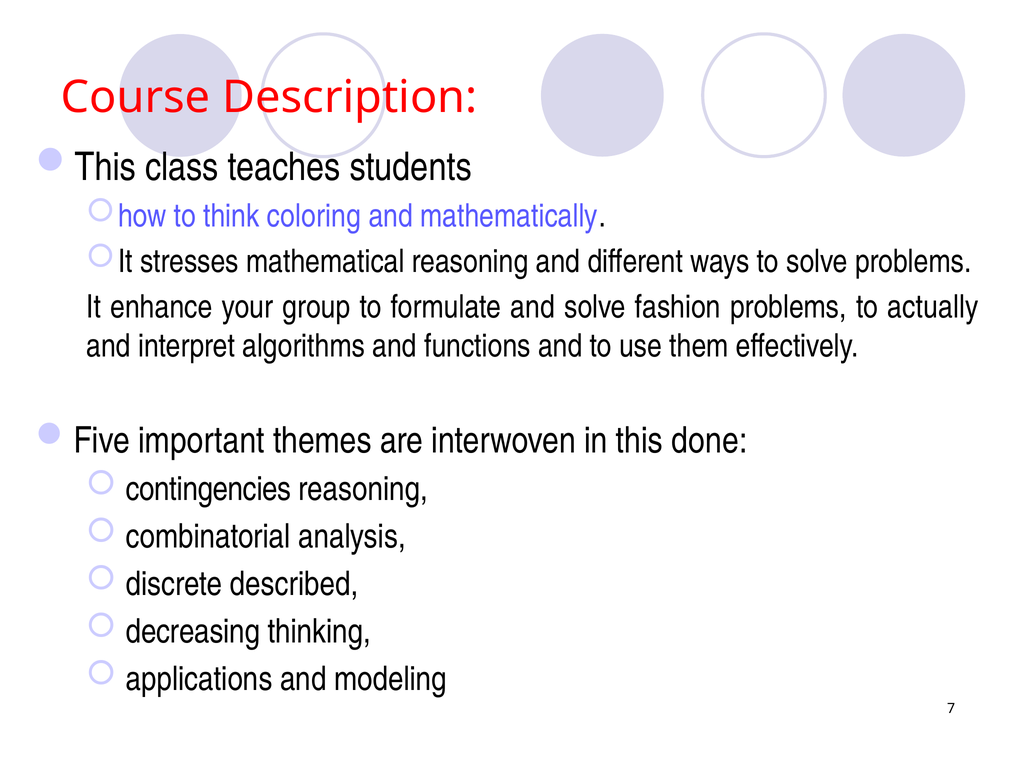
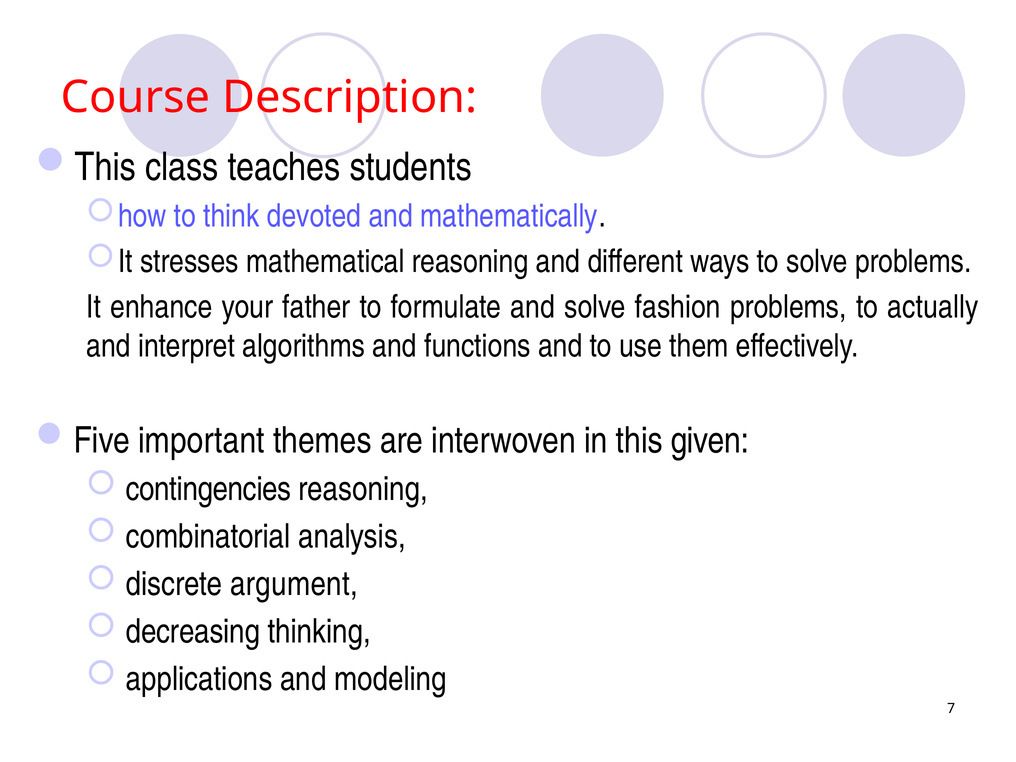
coloring: coloring -> devoted
group: group -> father
done: done -> given
described: described -> argument
